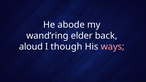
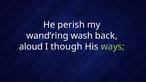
abode: abode -> perish
elder: elder -> wash
ways colour: pink -> light green
